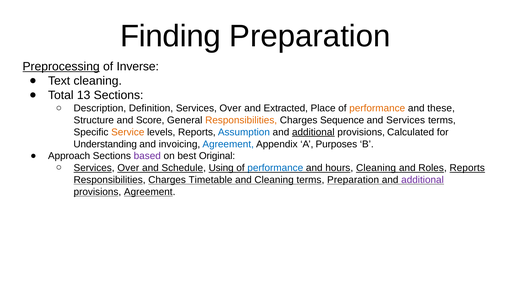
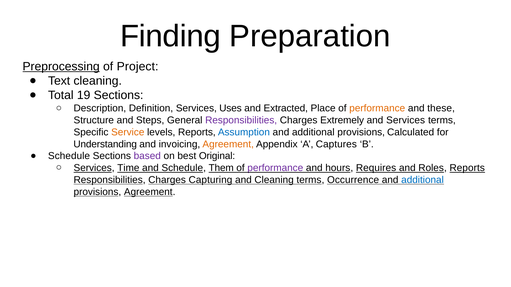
Inverse: Inverse -> Project
13: 13 -> 19
Definition Services Over: Over -> Uses
Score: Score -> Steps
Responsibilities at (241, 120) colour: orange -> purple
Sequence: Sequence -> Extremely
additional at (313, 132) underline: present -> none
Agreement at (228, 144) colour: blue -> orange
Purposes: Purposes -> Captures
Approach at (69, 156): Approach -> Schedule
Over at (128, 168): Over -> Time
Using: Using -> Them
performance at (275, 168) colour: blue -> purple
hours Cleaning: Cleaning -> Requires
Timetable: Timetable -> Capturing
terms Preparation: Preparation -> Occurrence
additional at (423, 180) colour: purple -> blue
